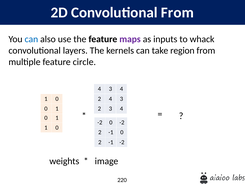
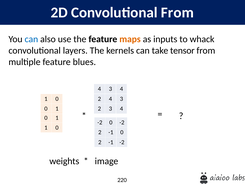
maps colour: purple -> orange
region: region -> tensor
circle: circle -> blues
